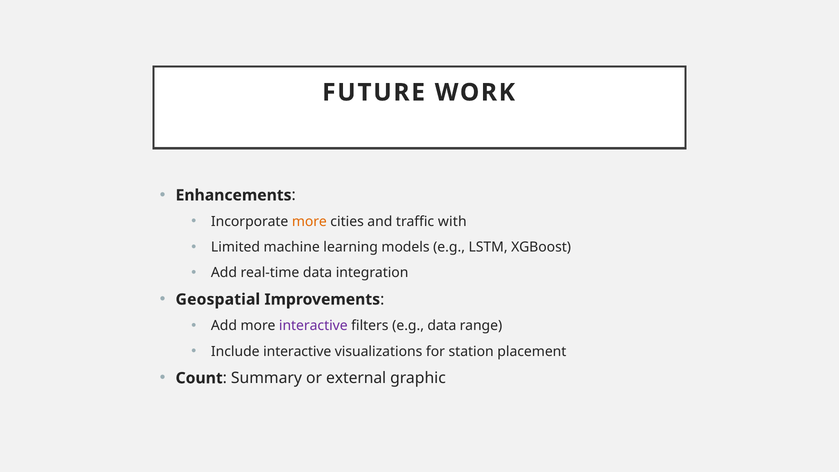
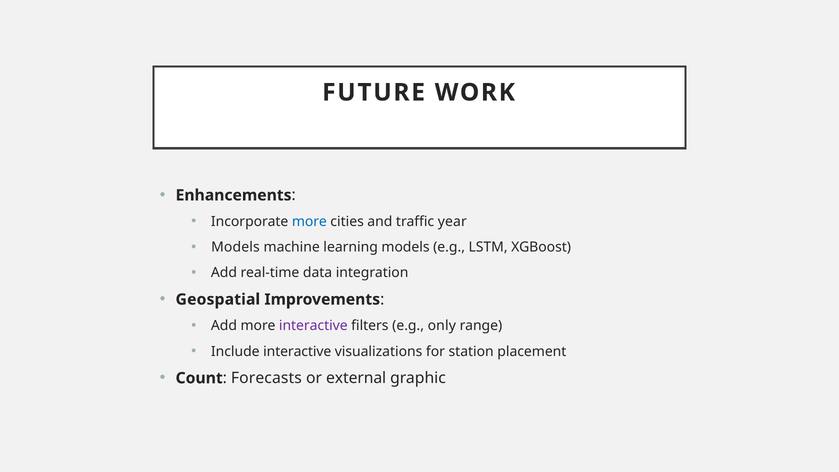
more at (309, 222) colour: orange -> blue
with: with -> year
Limited at (236, 247): Limited -> Models
e.g data: data -> only
Summary: Summary -> Forecasts
